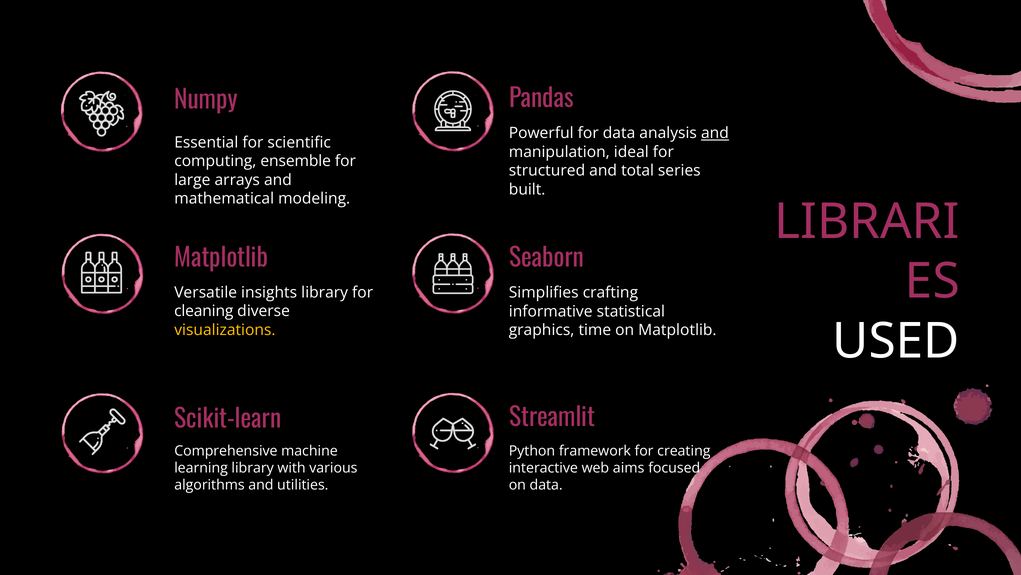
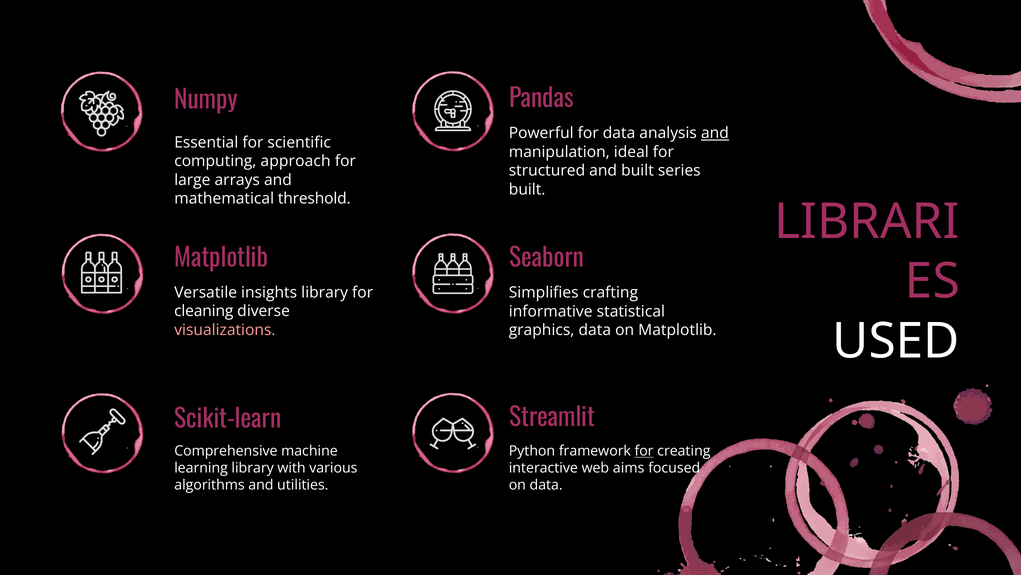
ensemble: ensemble -> approach
and total: total -> built
modeling: modeling -> threshold
visualizations colour: yellow -> pink
graphics time: time -> data
for at (644, 451) underline: none -> present
